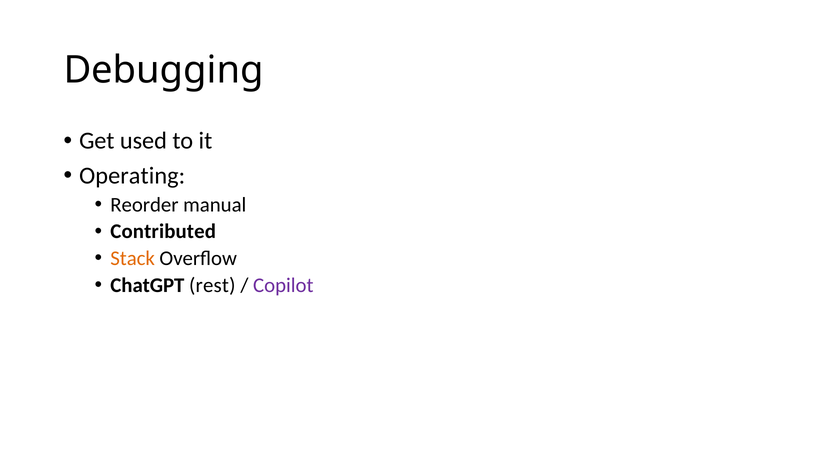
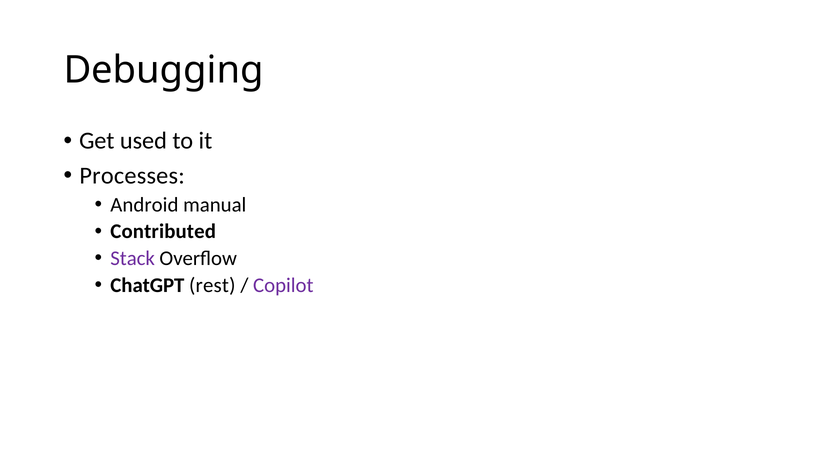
Operating: Operating -> Processes
Reorder: Reorder -> Android
Stack colour: orange -> purple
